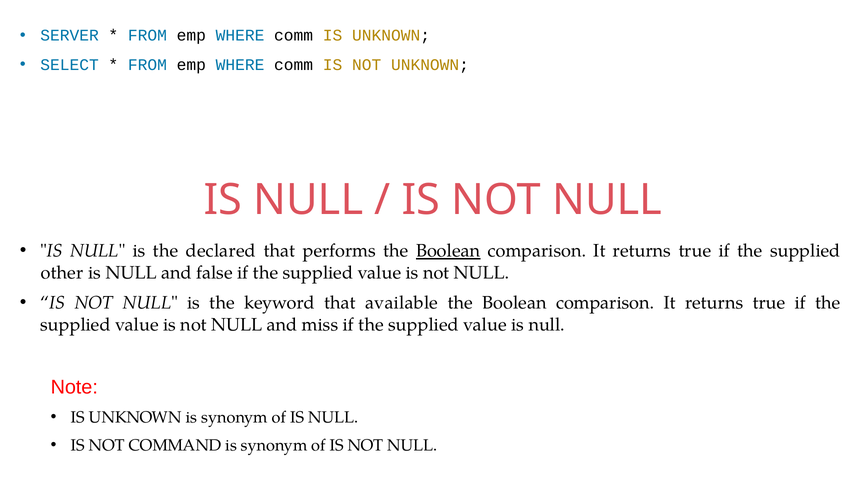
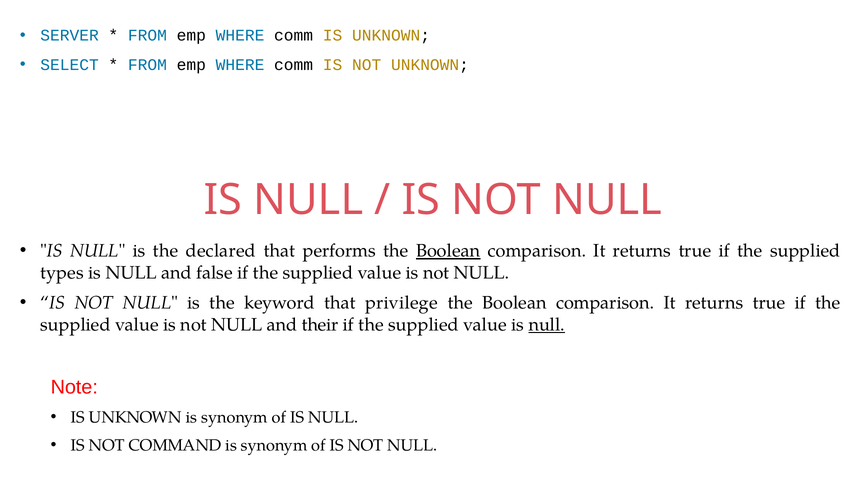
other: other -> types
available: available -> privilege
miss: miss -> their
null at (547, 325) underline: none -> present
